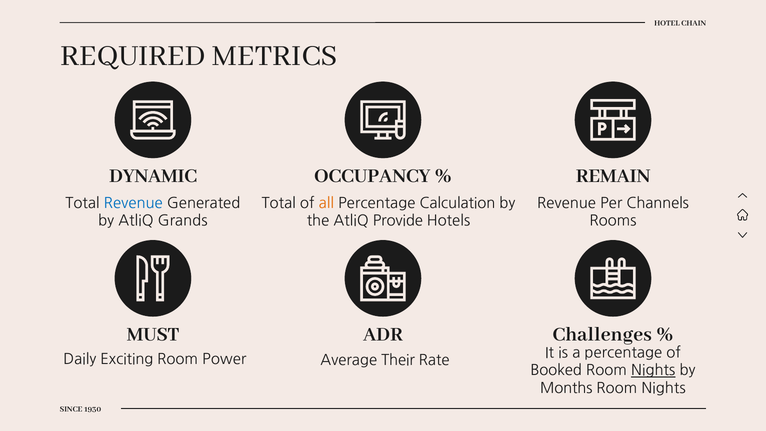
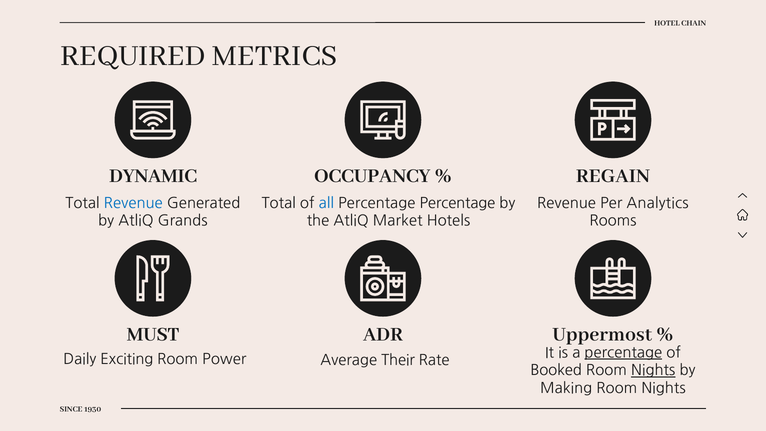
REMAIN: REMAIN -> REGAIN
all colour: orange -> blue
Percentage Calculation: Calculation -> Percentage
Channels: Channels -> Analytics
Provide: Provide -> Market
Challenges: Challenges -> Uppermost
percentage at (623, 353) underline: none -> present
Months: Months -> Making
